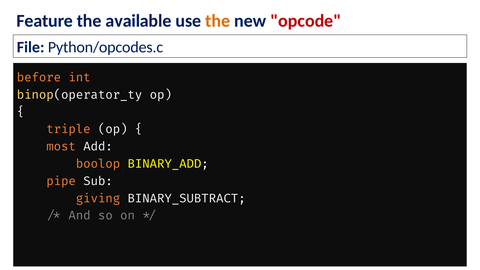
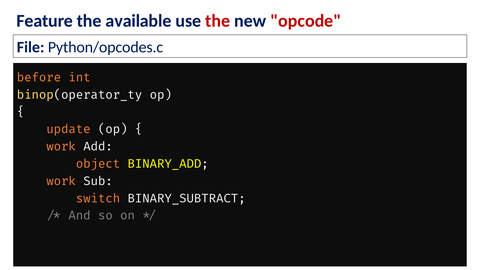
the at (218, 21) colour: orange -> red
triple: triple -> update
most at (61, 147): most -> work
boolop: boolop -> object
pipe at (61, 181): pipe -> work
giving: giving -> switch
